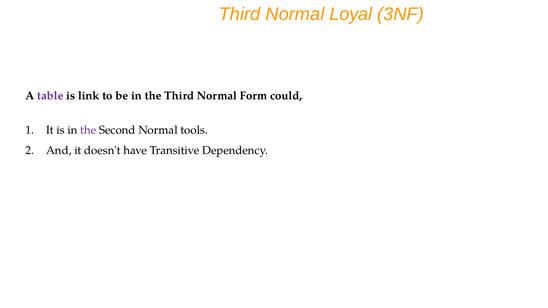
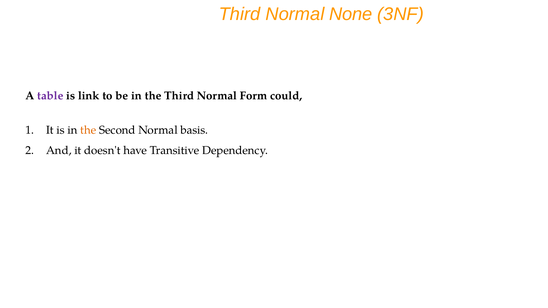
Loyal: Loyal -> None
the at (88, 130) colour: purple -> orange
tools: tools -> basis
